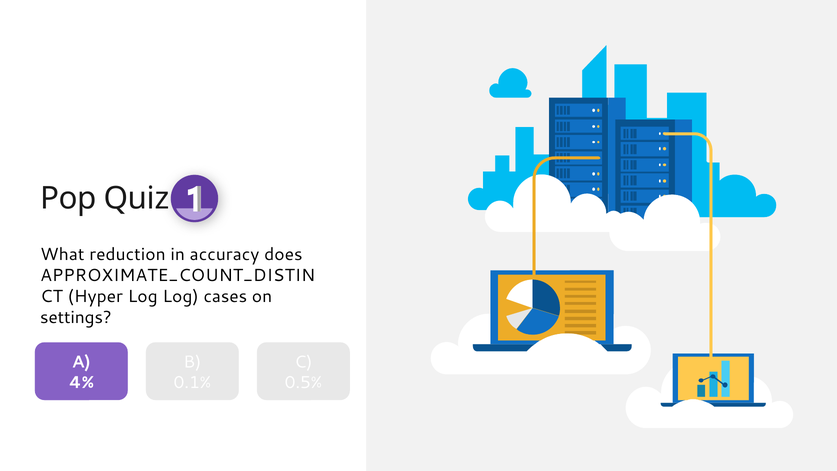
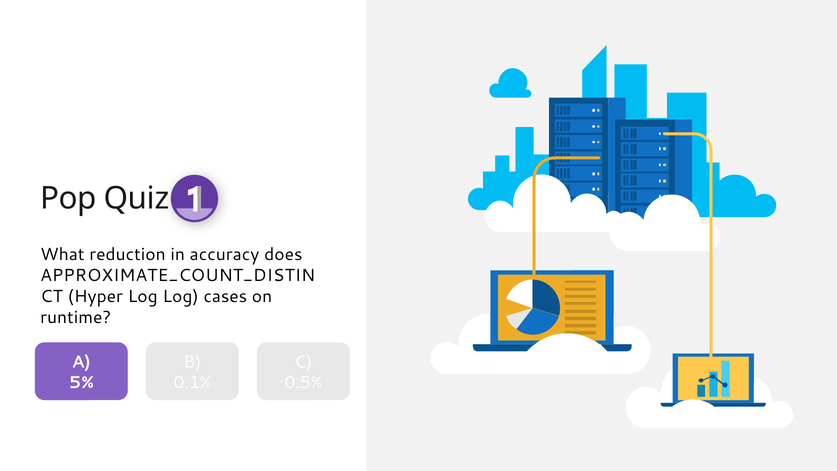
settings: settings -> runtime
4%: 4% -> 5%
